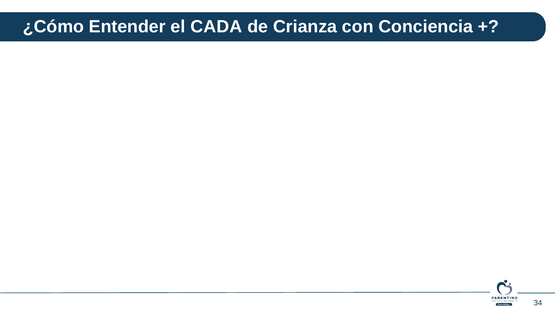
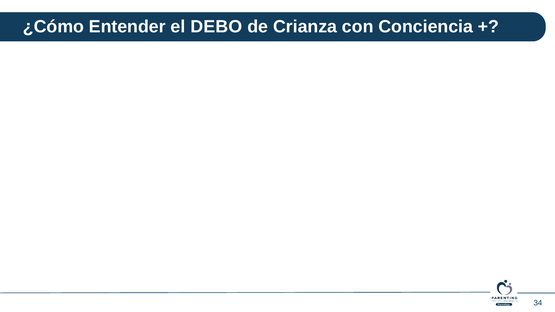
CADA: CADA -> DEBO
